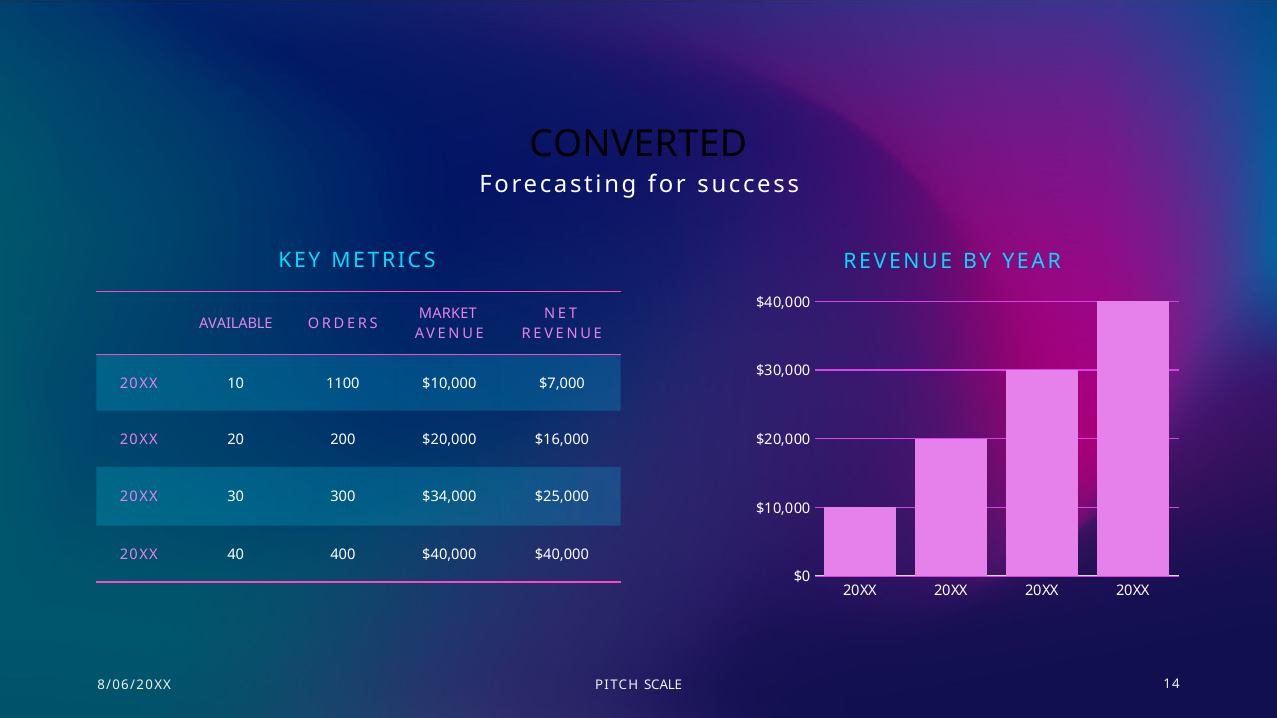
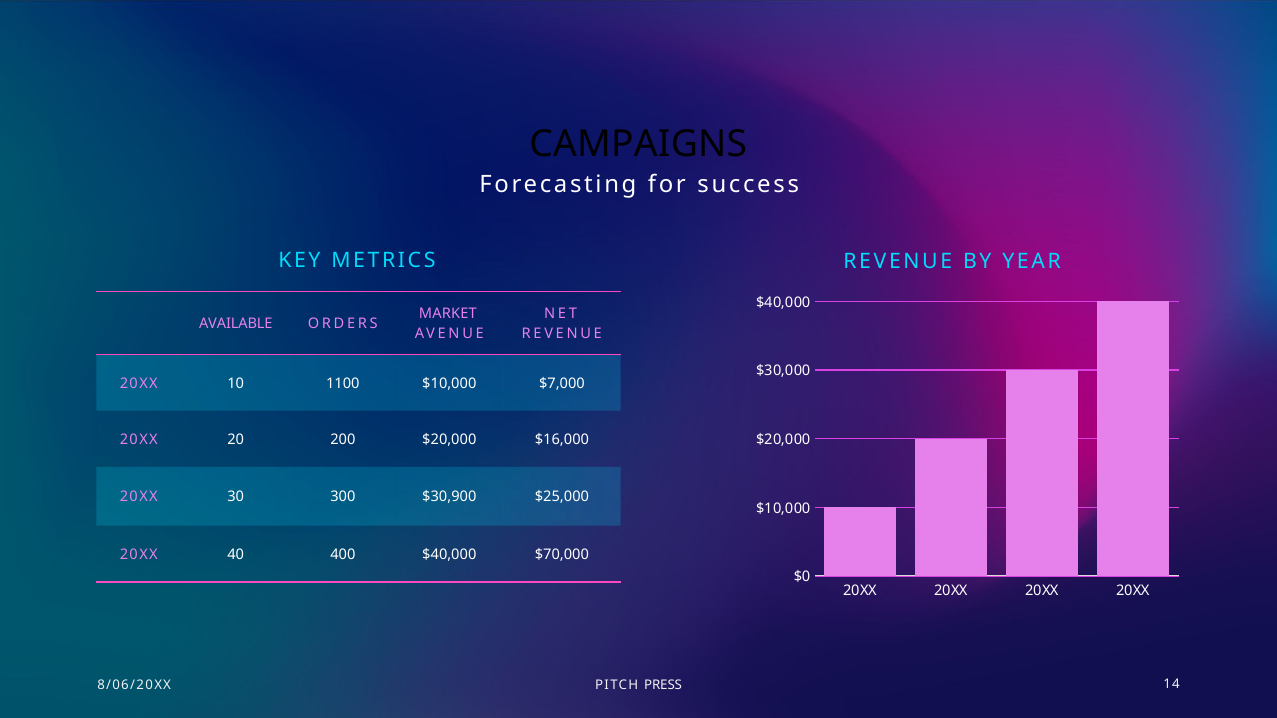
CONVERTED: CONVERTED -> CAMPAIGNS
$34,000: $34,000 -> $30,900
$40,000 at (562, 555): $40,000 -> $70,000
SCALE: SCALE -> PRESS
